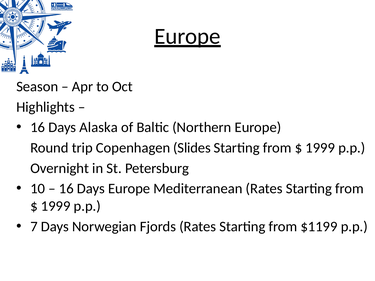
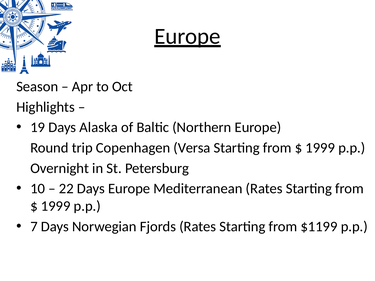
16 at (38, 128): 16 -> 19
Slides: Slides -> Versa
16 at (66, 189): 16 -> 22
